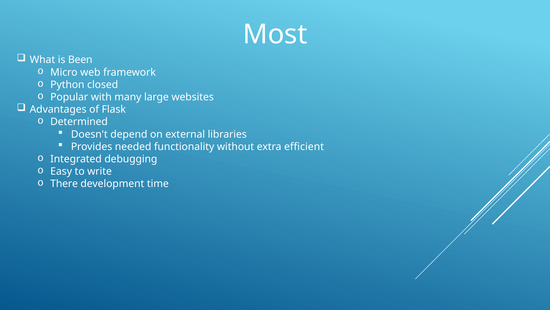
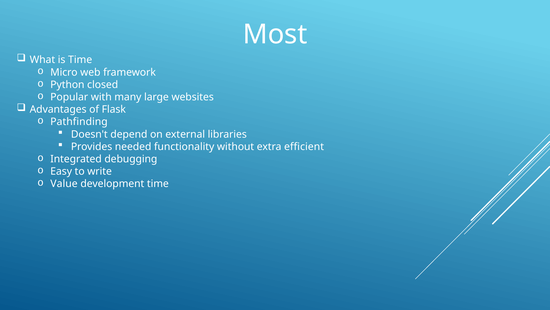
is Been: Been -> Time
Determined: Determined -> Pathfinding
There: There -> Value
